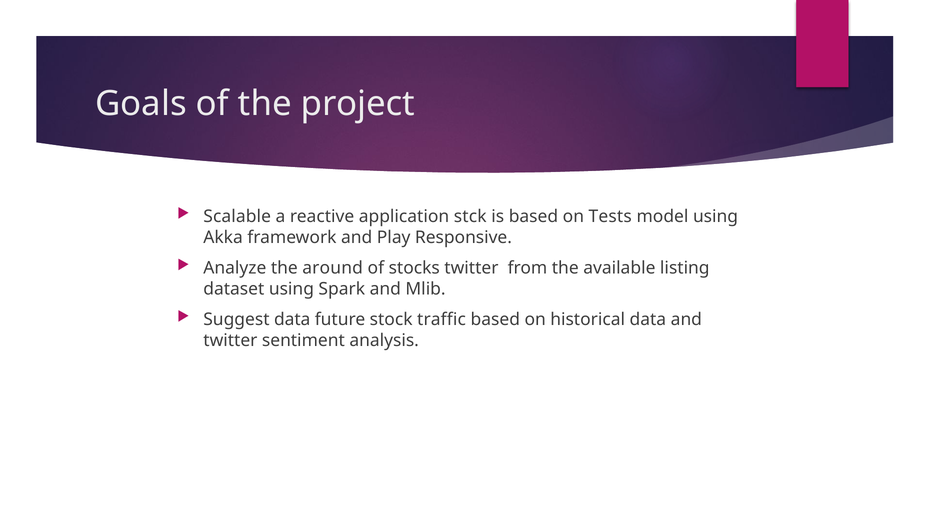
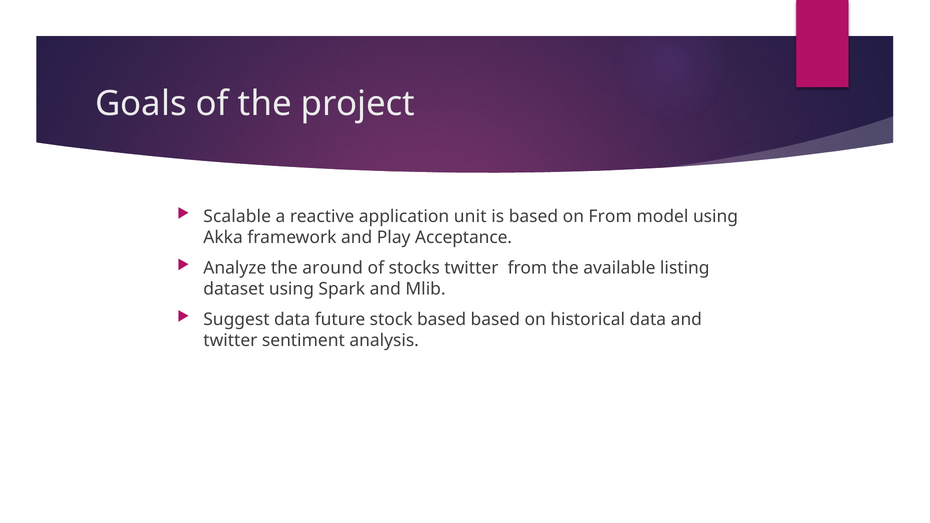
stck: stck -> unit
on Tests: Tests -> From
Responsive: Responsive -> Acceptance
stock traffic: traffic -> based
